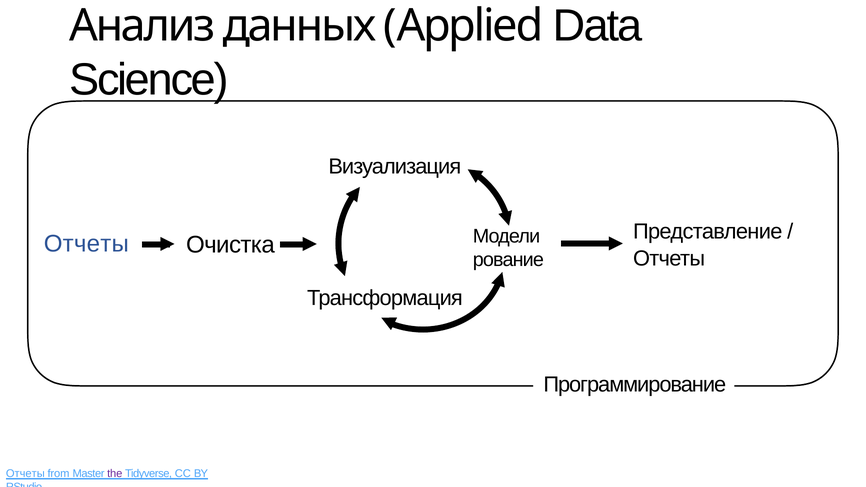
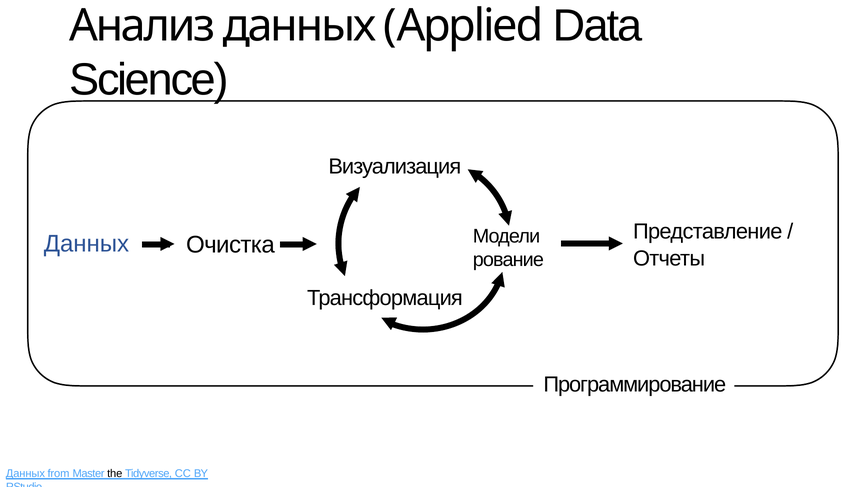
Отчеты at (86, 244): Отчеты -> Данных
Отчеты at (25, 474): Отчеты -> Данных
the colour: purple -> black
